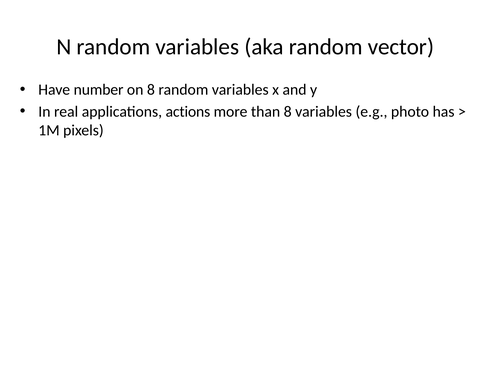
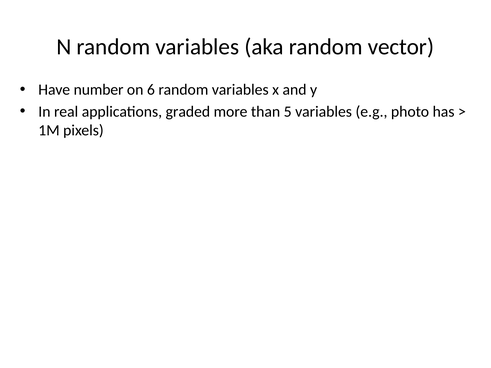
on 8: 8 -> 6
actions: actions -> graded
than 8: 8 -> 5
